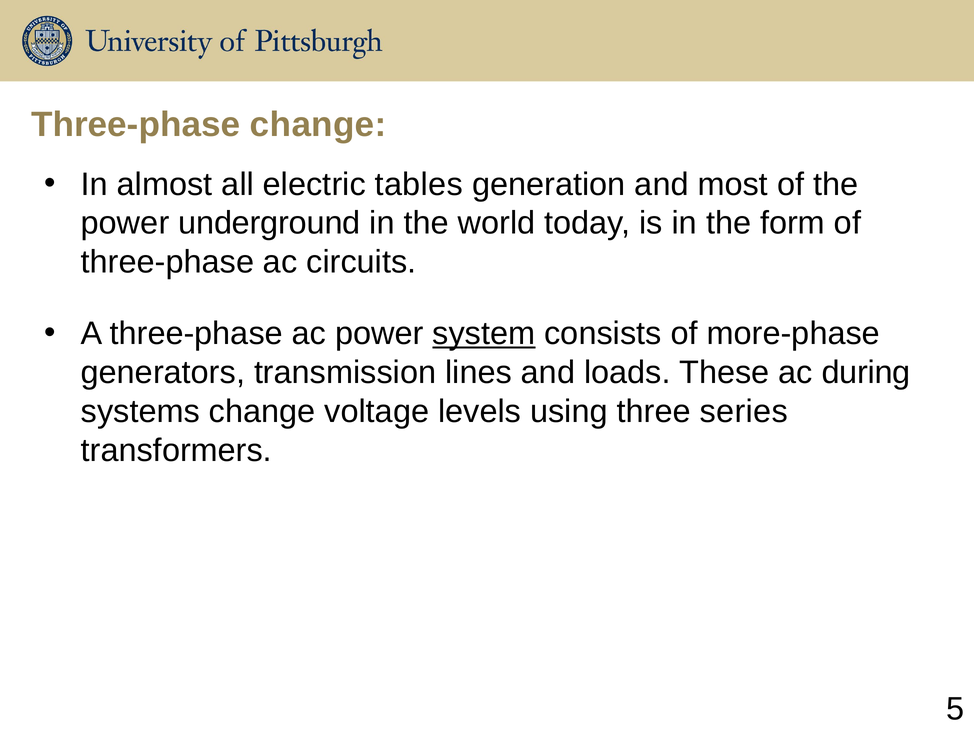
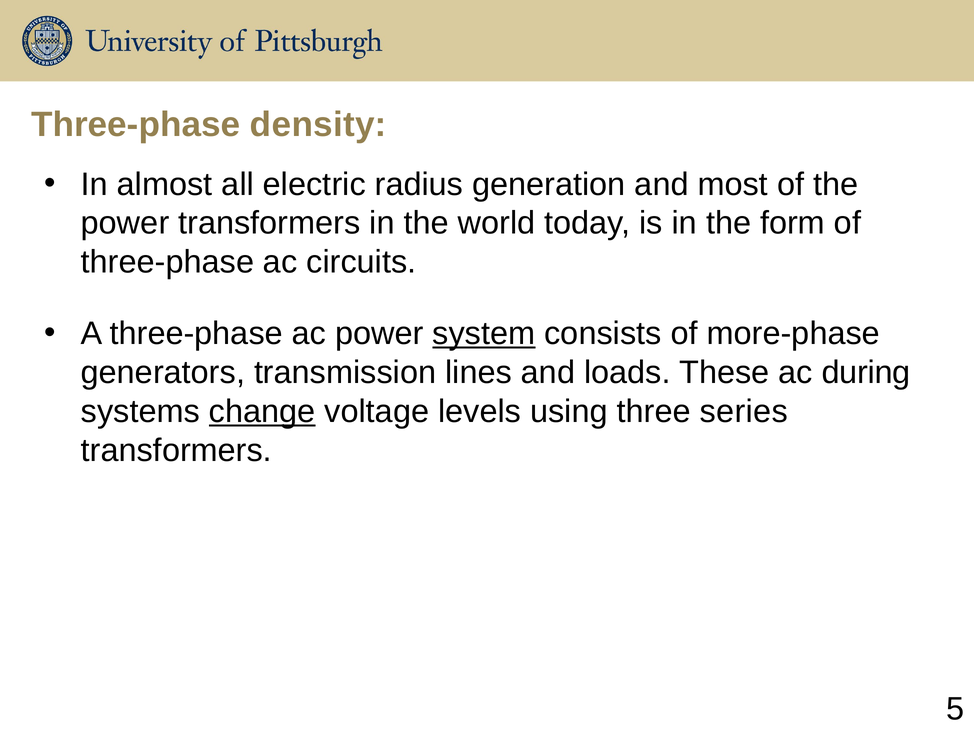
Three-phase change: change -> density
tables: tables -> radius
power underground: underground -> transformers
change at (262, 411) underline: none -> present
